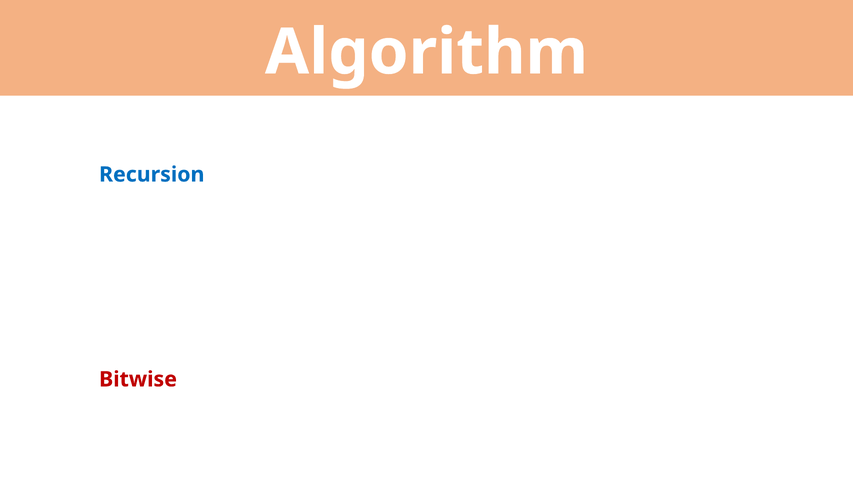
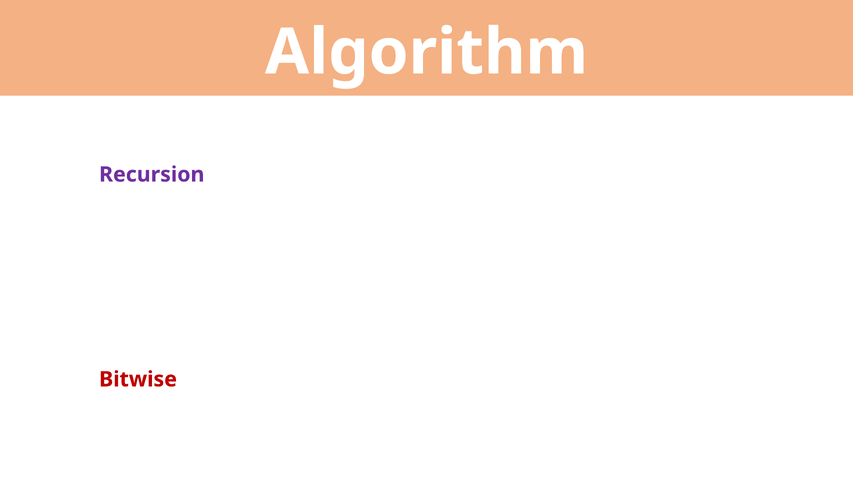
Recursion colour: blue -> purple
